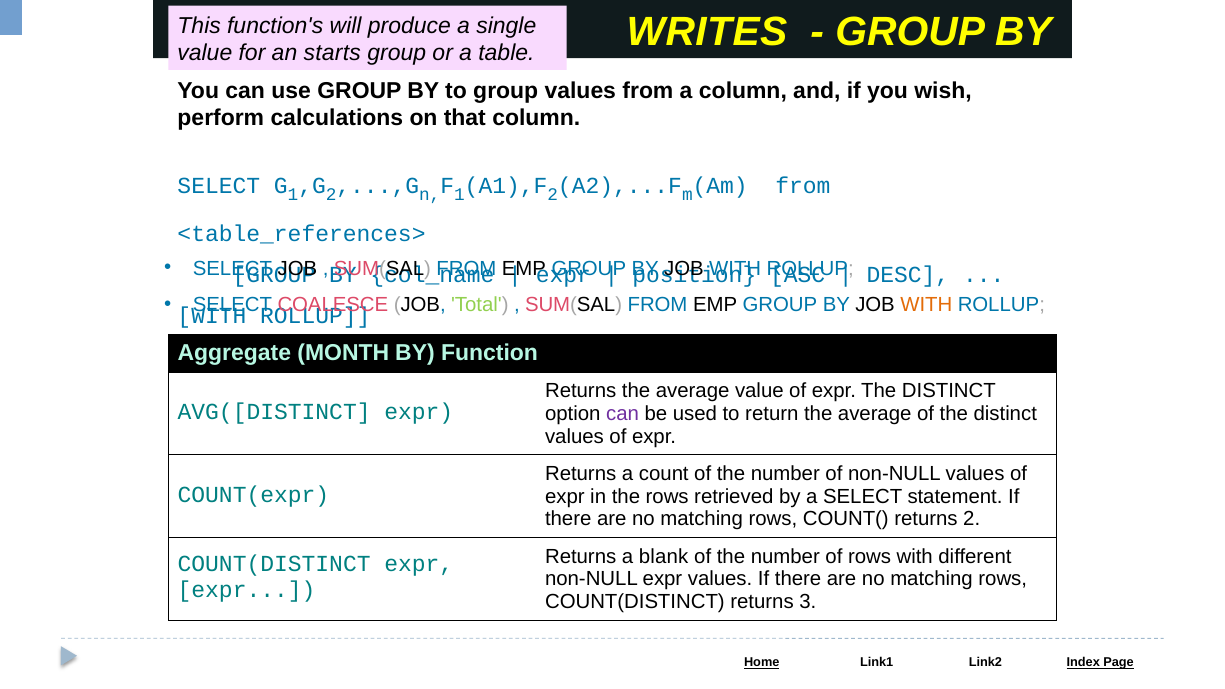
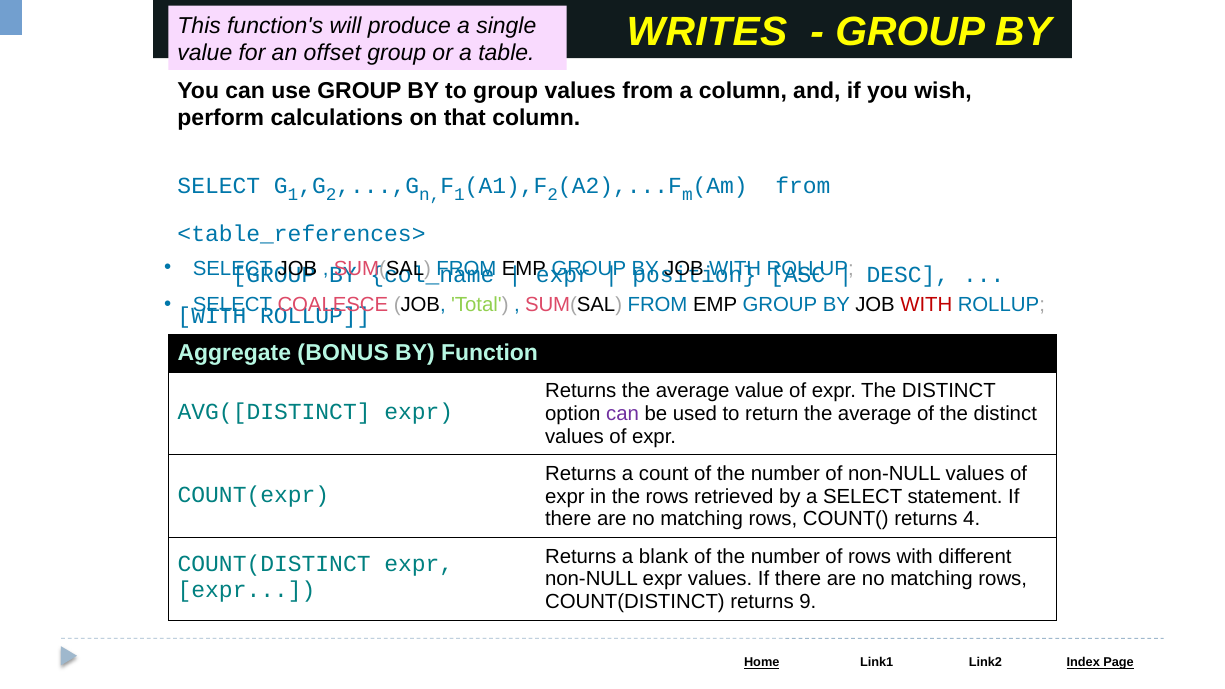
starts: starts -> offset
WITH at (926, 305) colour: orange -> red
MONTH: MONTH -> BONUS
returns 2: 2 -> 4
3: 3 -> 9
